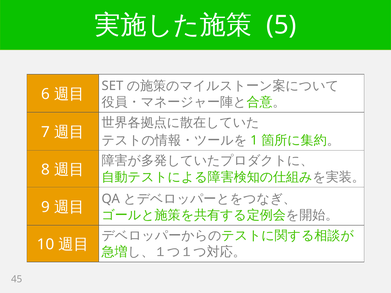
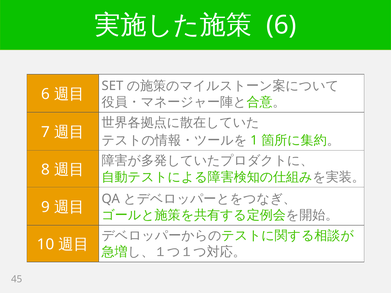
5 at (281, 25): 5 -> 6
